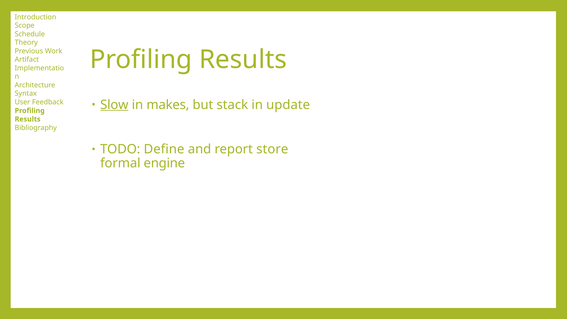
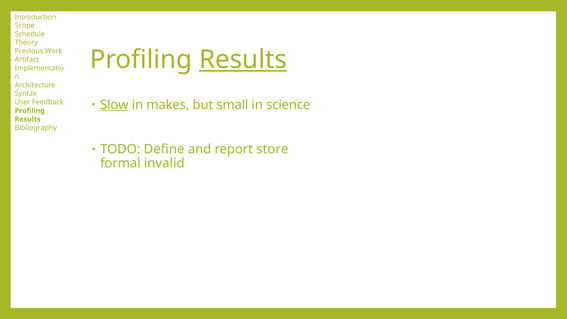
Results at (243, 60) underline: none -> present
stack: stack -> small
update: update -> science
engine: engine -> invalid
